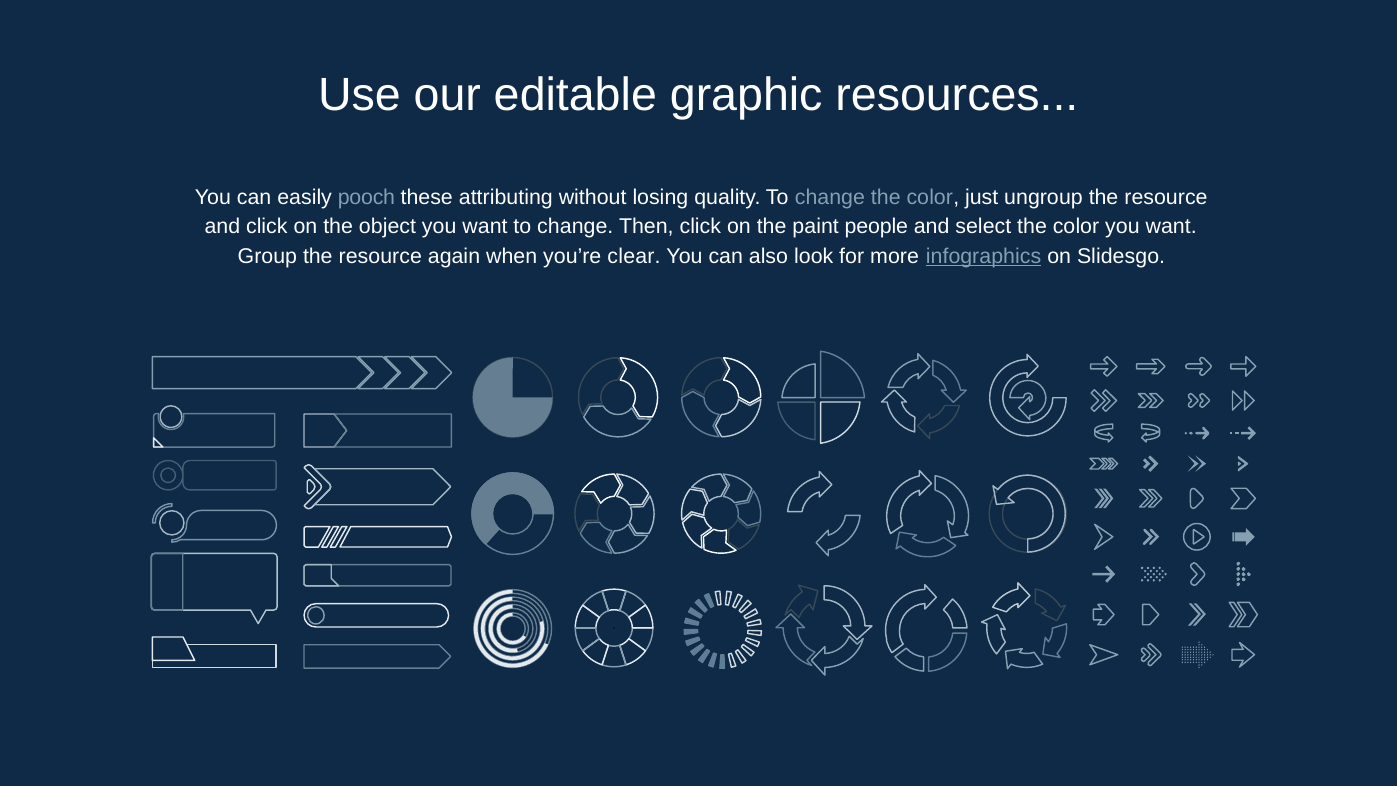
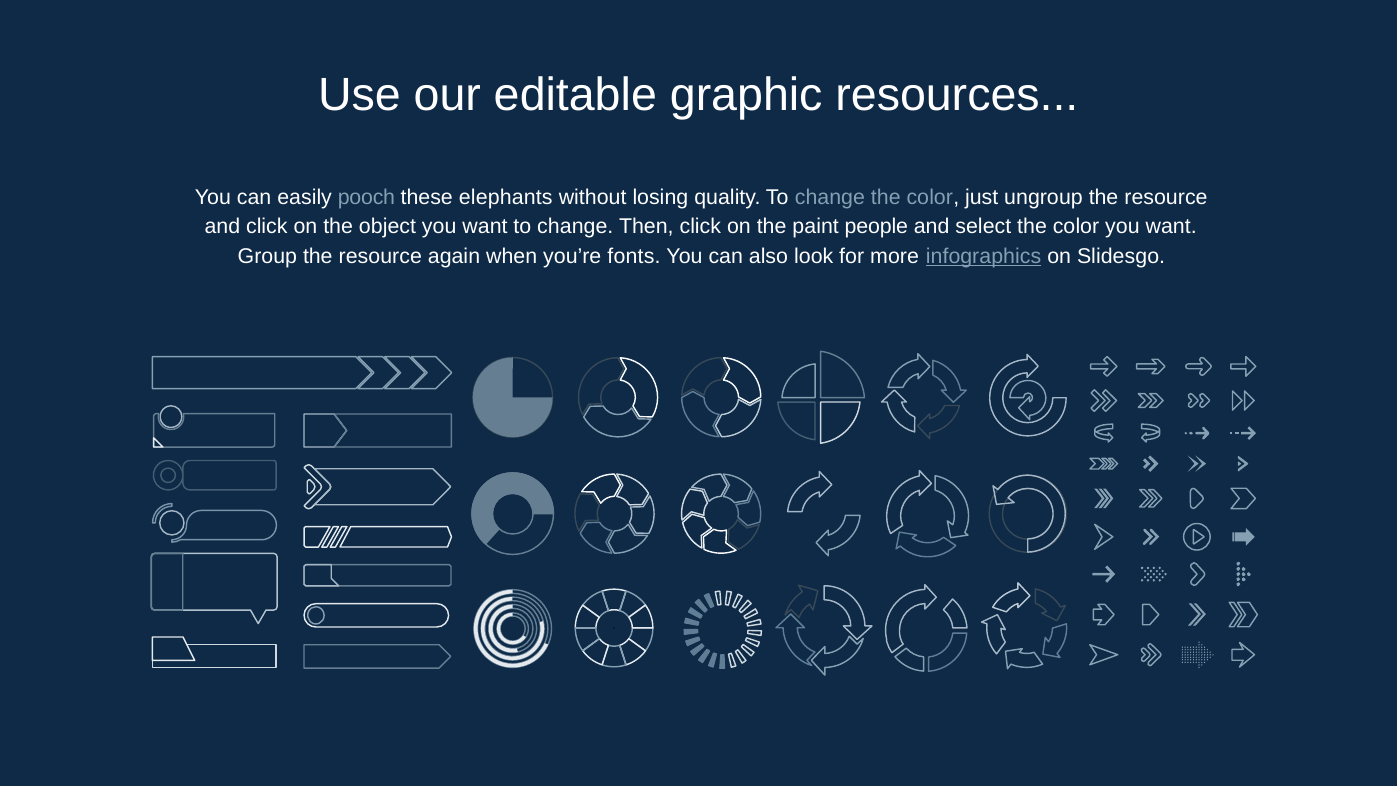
attributing: attributing -> elephants
clear: clear -> fonts
